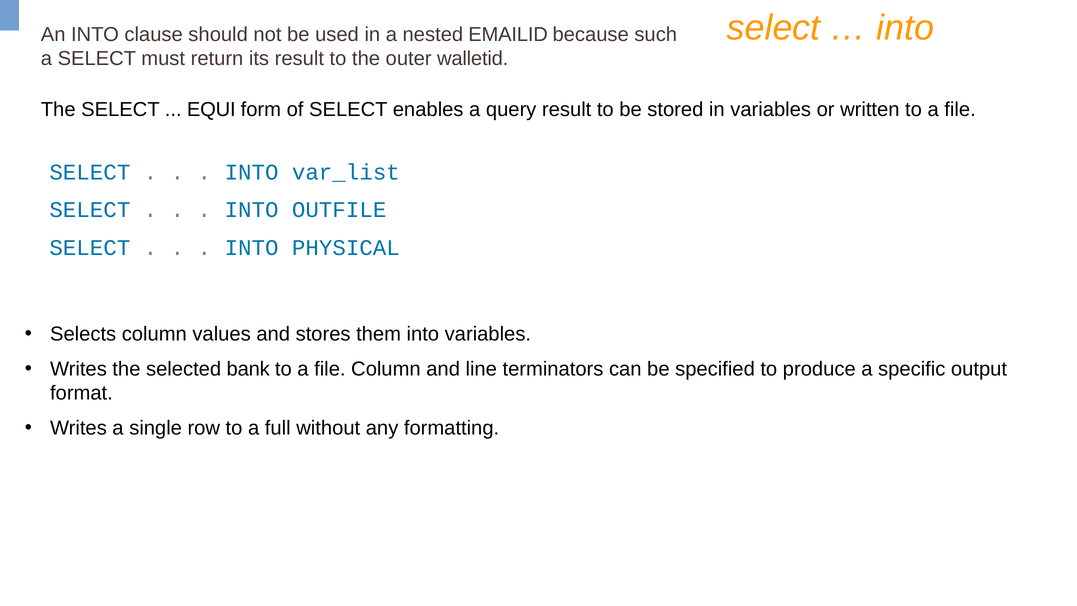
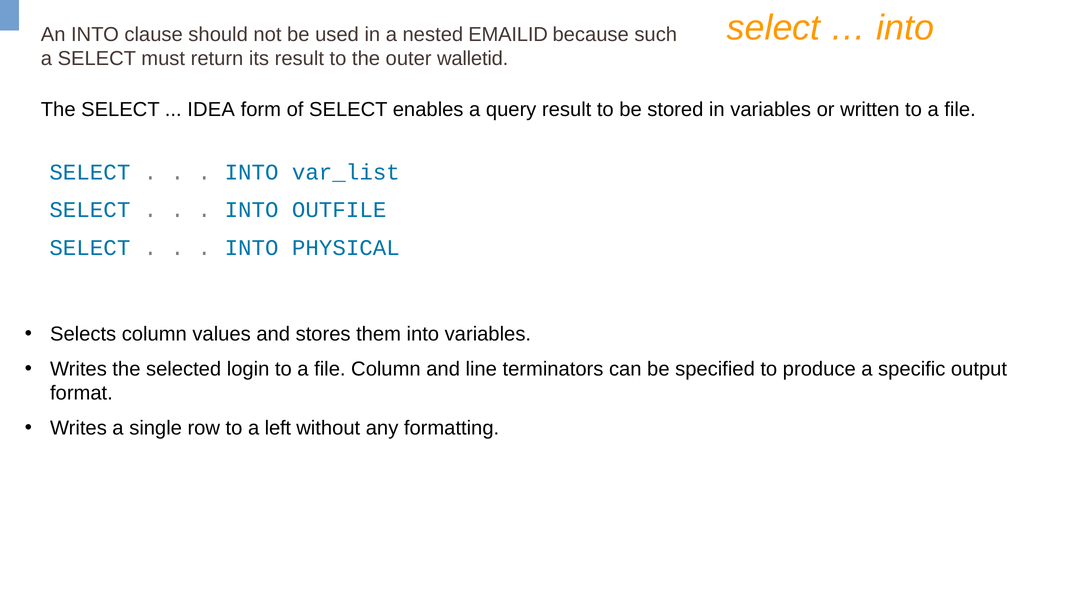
EQUI: EQUI -> IDEA
bank: bank -> login
full: full -> left
